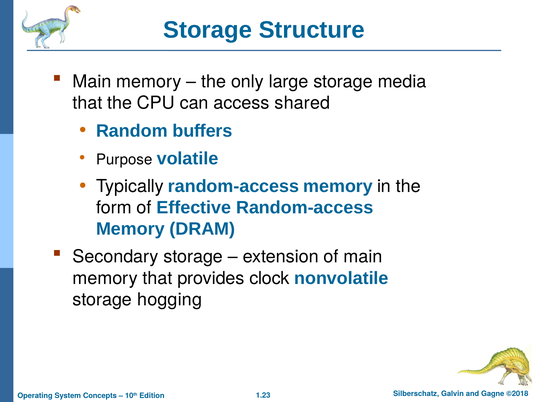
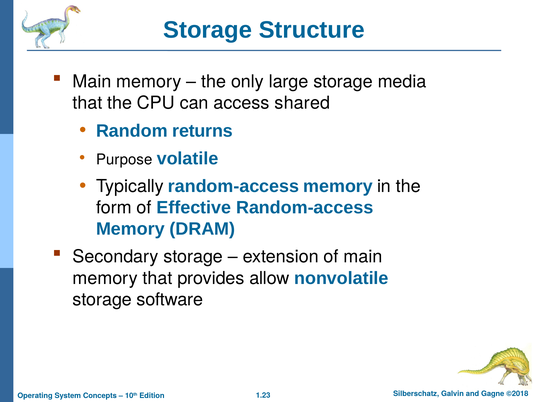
buffers: buffers -> returns
clock: clock -> allow
hogging: hogging -> software
